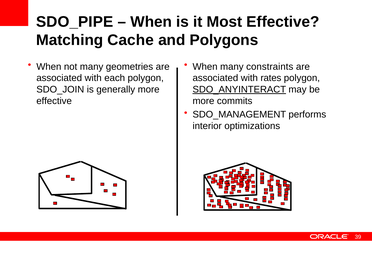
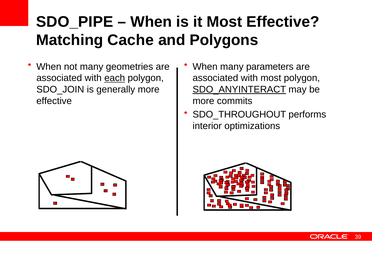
constraints: constraints -> parameters
each underline: none -> present
with rates: rates -> most
SDO_MANAGEMENT: SDO_MANAGEMENT -> SDO_THROUGHOUT
